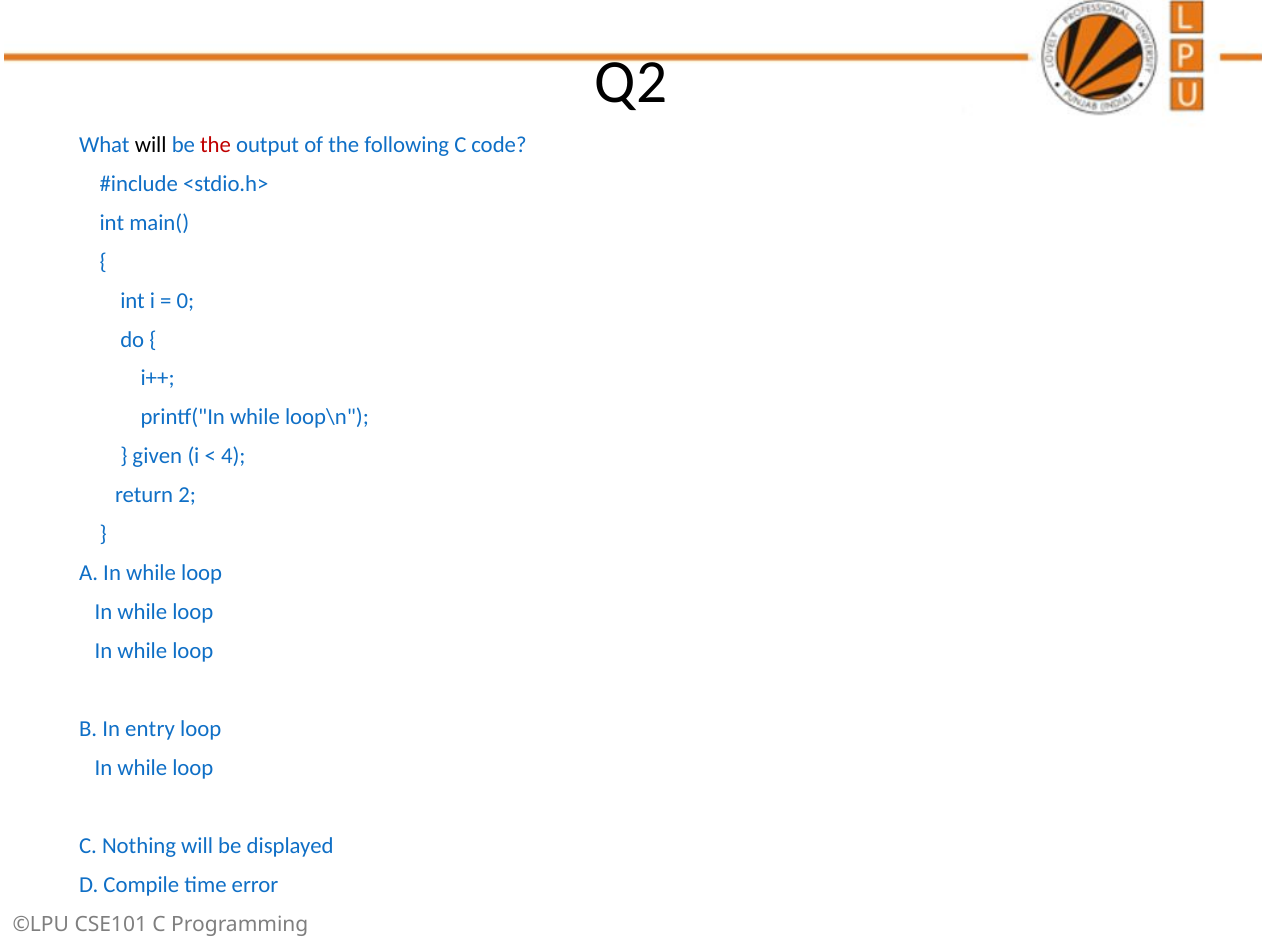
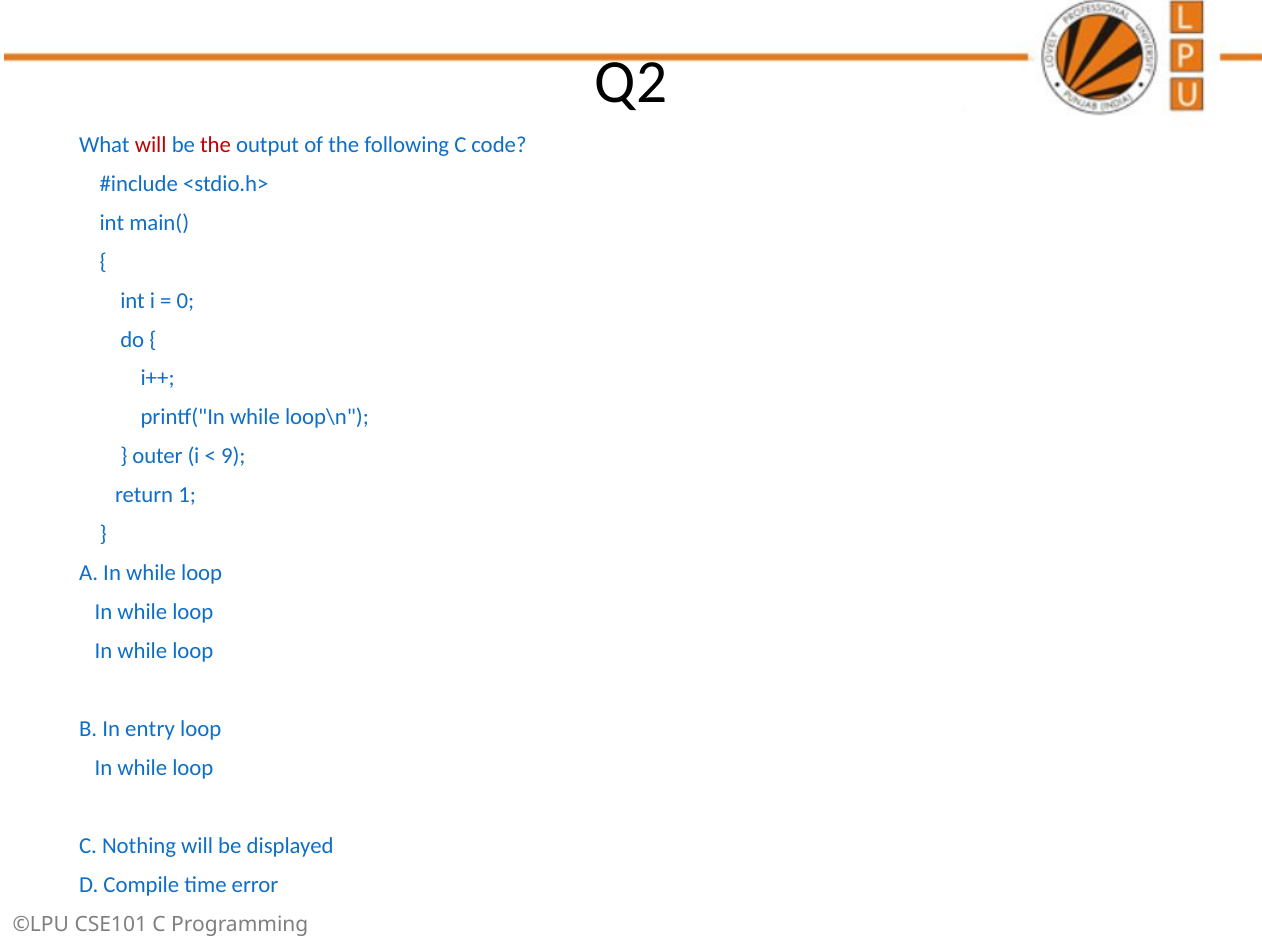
will at (151, 145) colour: black -> red
given: given -> outer
4: 4 -> 9
2: 2 -> 1
